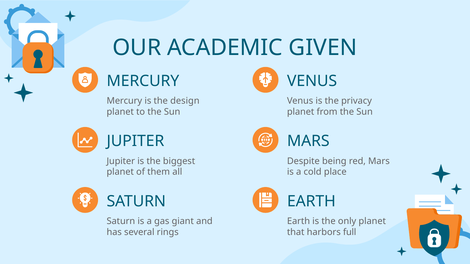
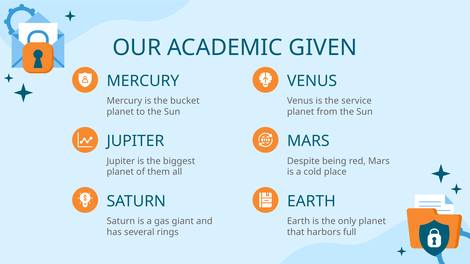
design: design -> bucket
privacy: privacy -> service
